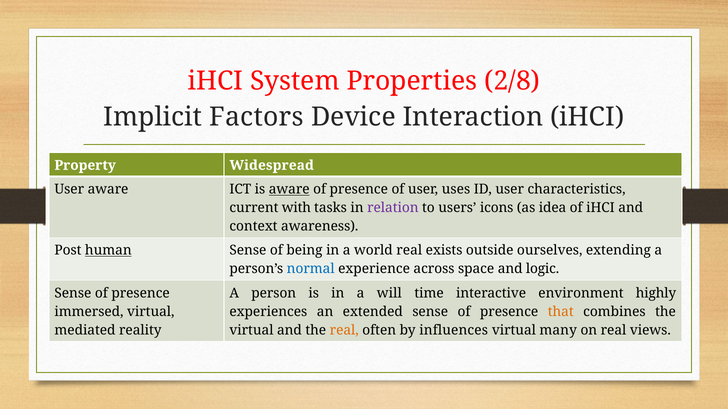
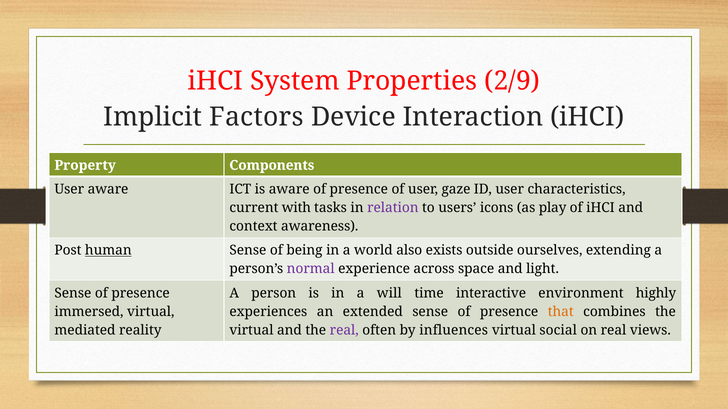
2/8: 2/8 -> 2/9
Widespread: Widespread -> Components
aware at (289, 190) underline: present -> none
uses: uses -> gaze
idea: idea -> play
world real: real -> also
normal colour: blue -> purple
logic: logic -> light
real at (344, 331) colour: orange -> purple
many: many -> social
